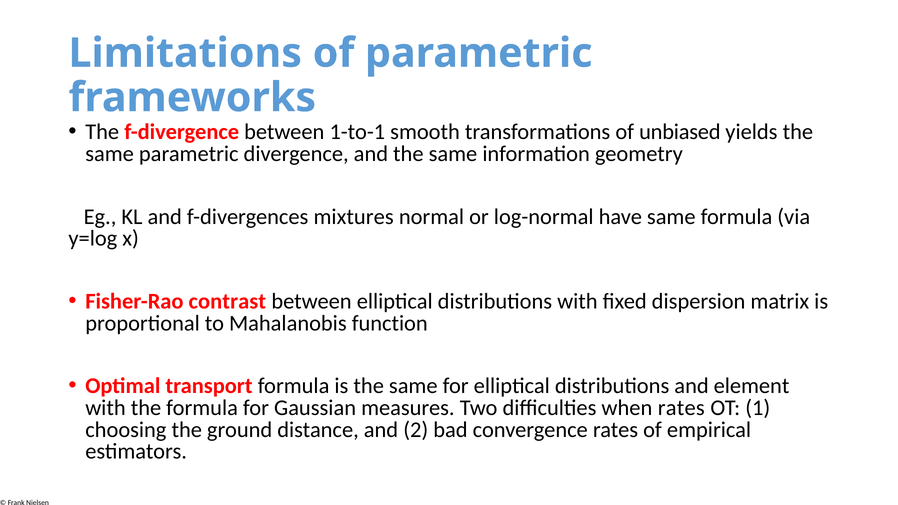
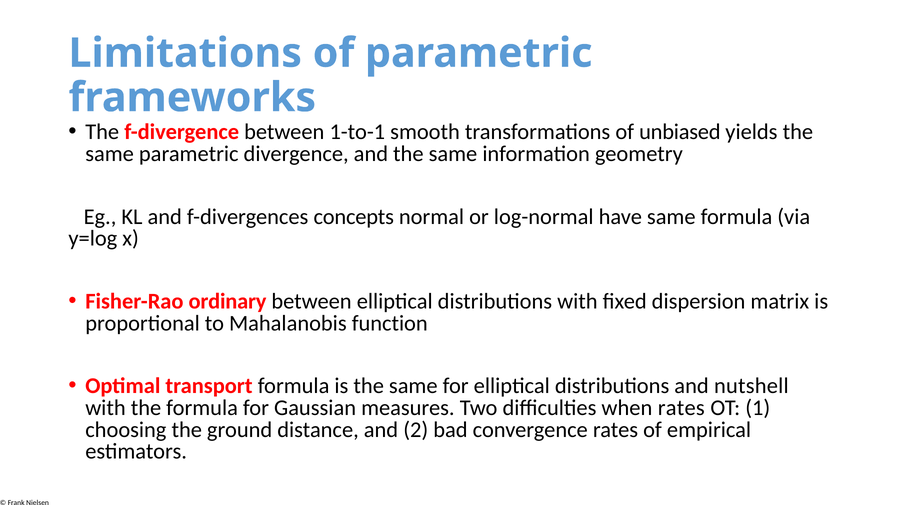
mixtures: mixtures -> concepts
contrast: contrast -> ordinary
element: element -> nutshell
